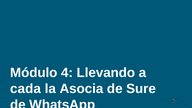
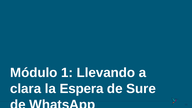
4: 4 -> 1
cada: cada -> clara
Asocia: Asocia -> Espera
